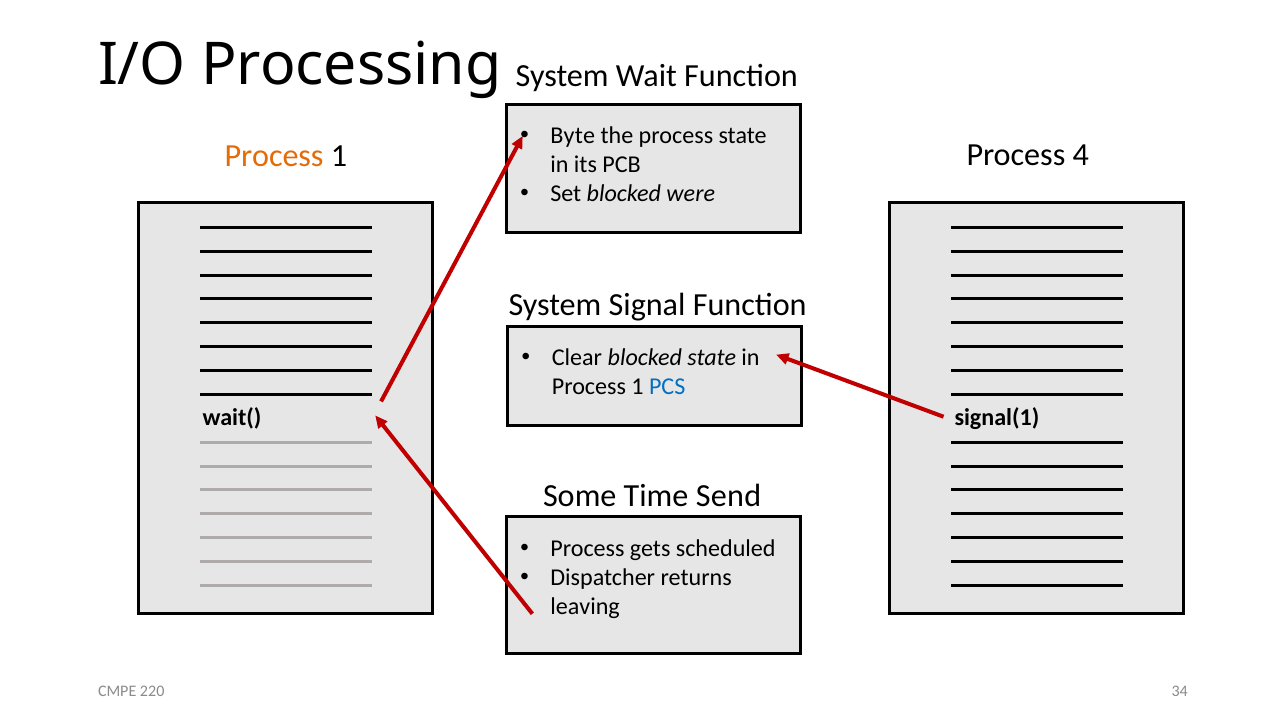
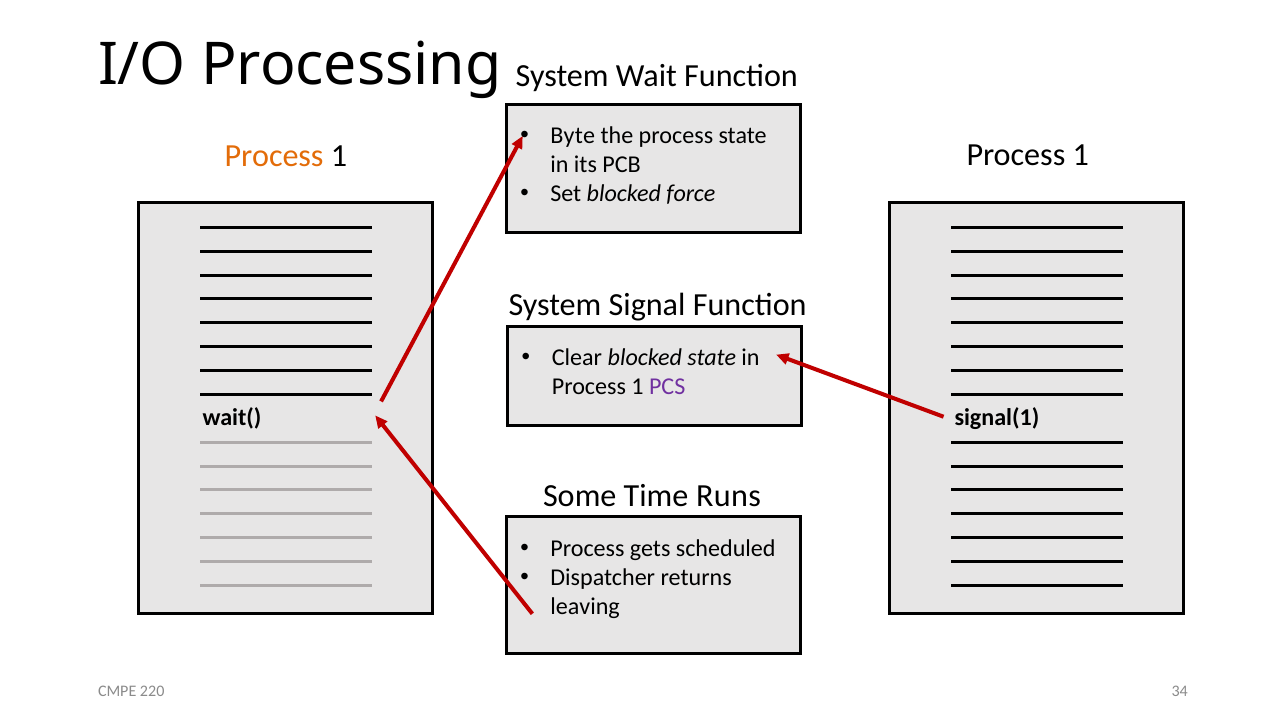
4 at (1081, 155): 4 -> 1
were: were -> force
PCS colour: blue -> purple
Send: Send -> Runs
